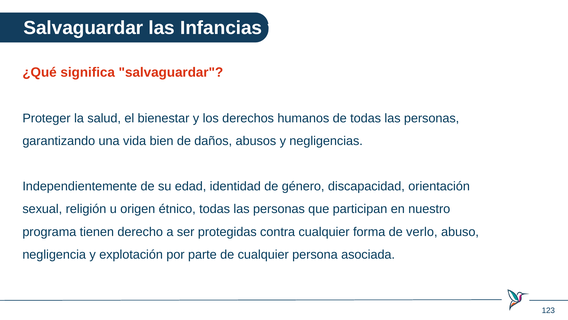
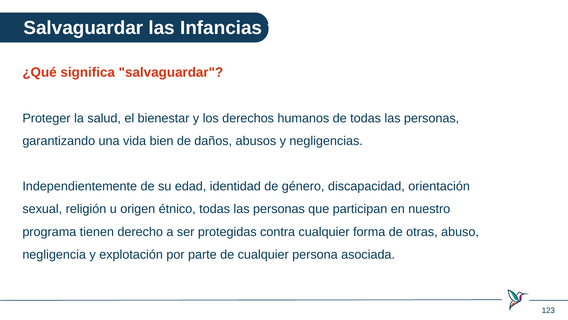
verlo: verlo -> otras
